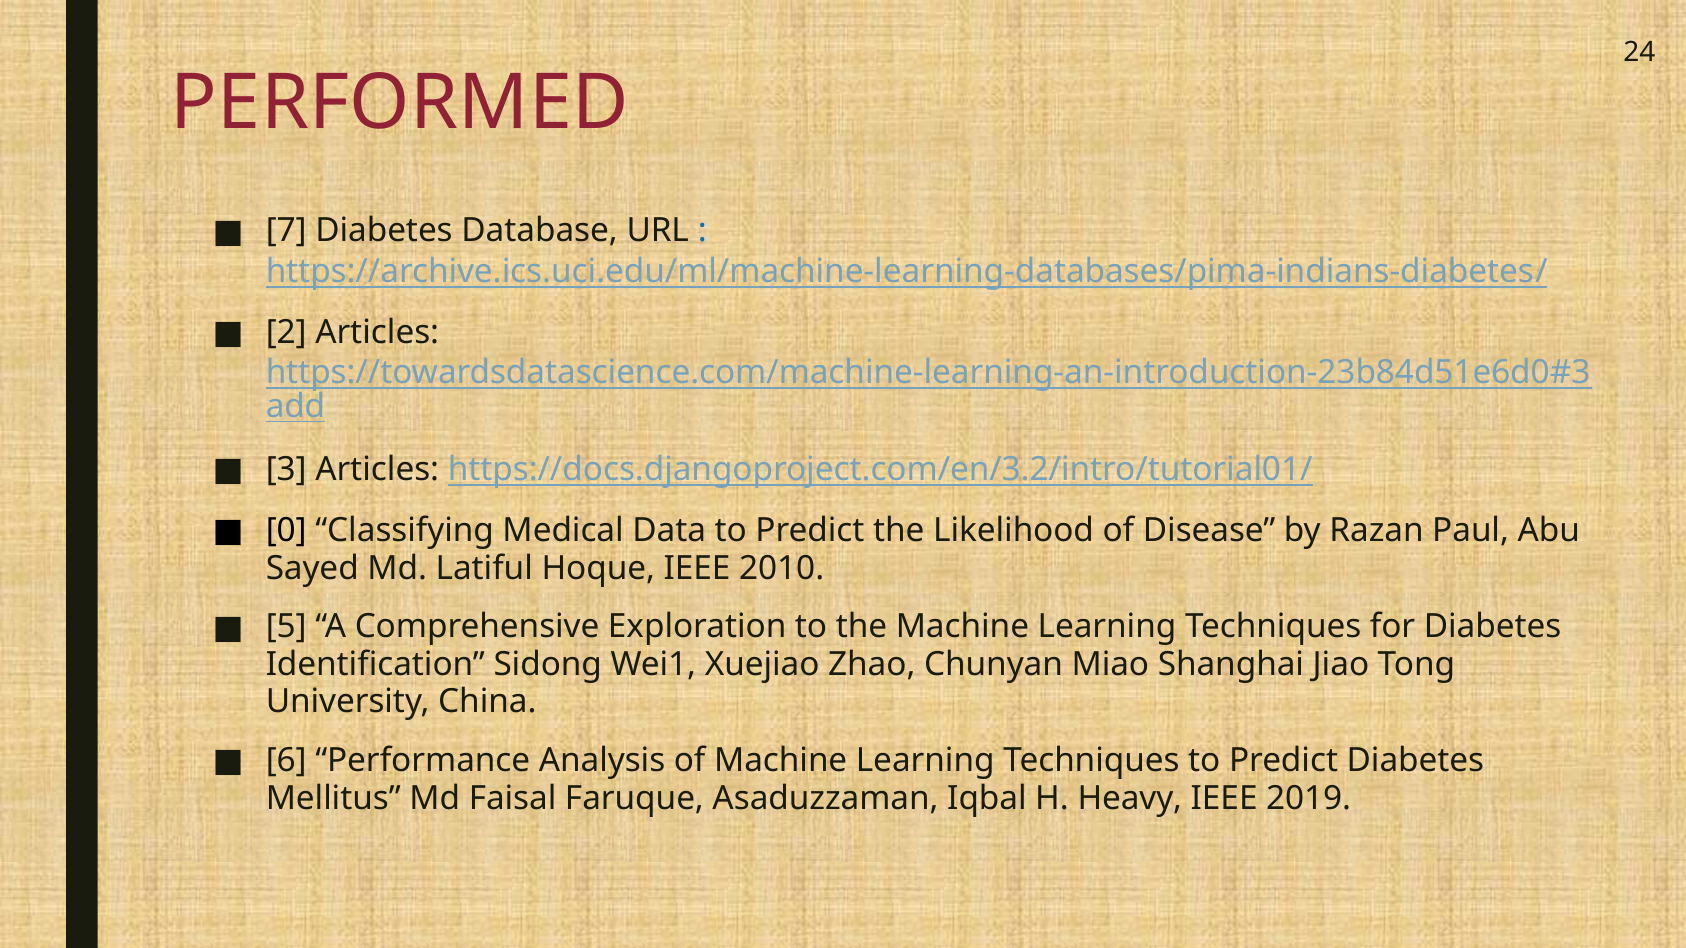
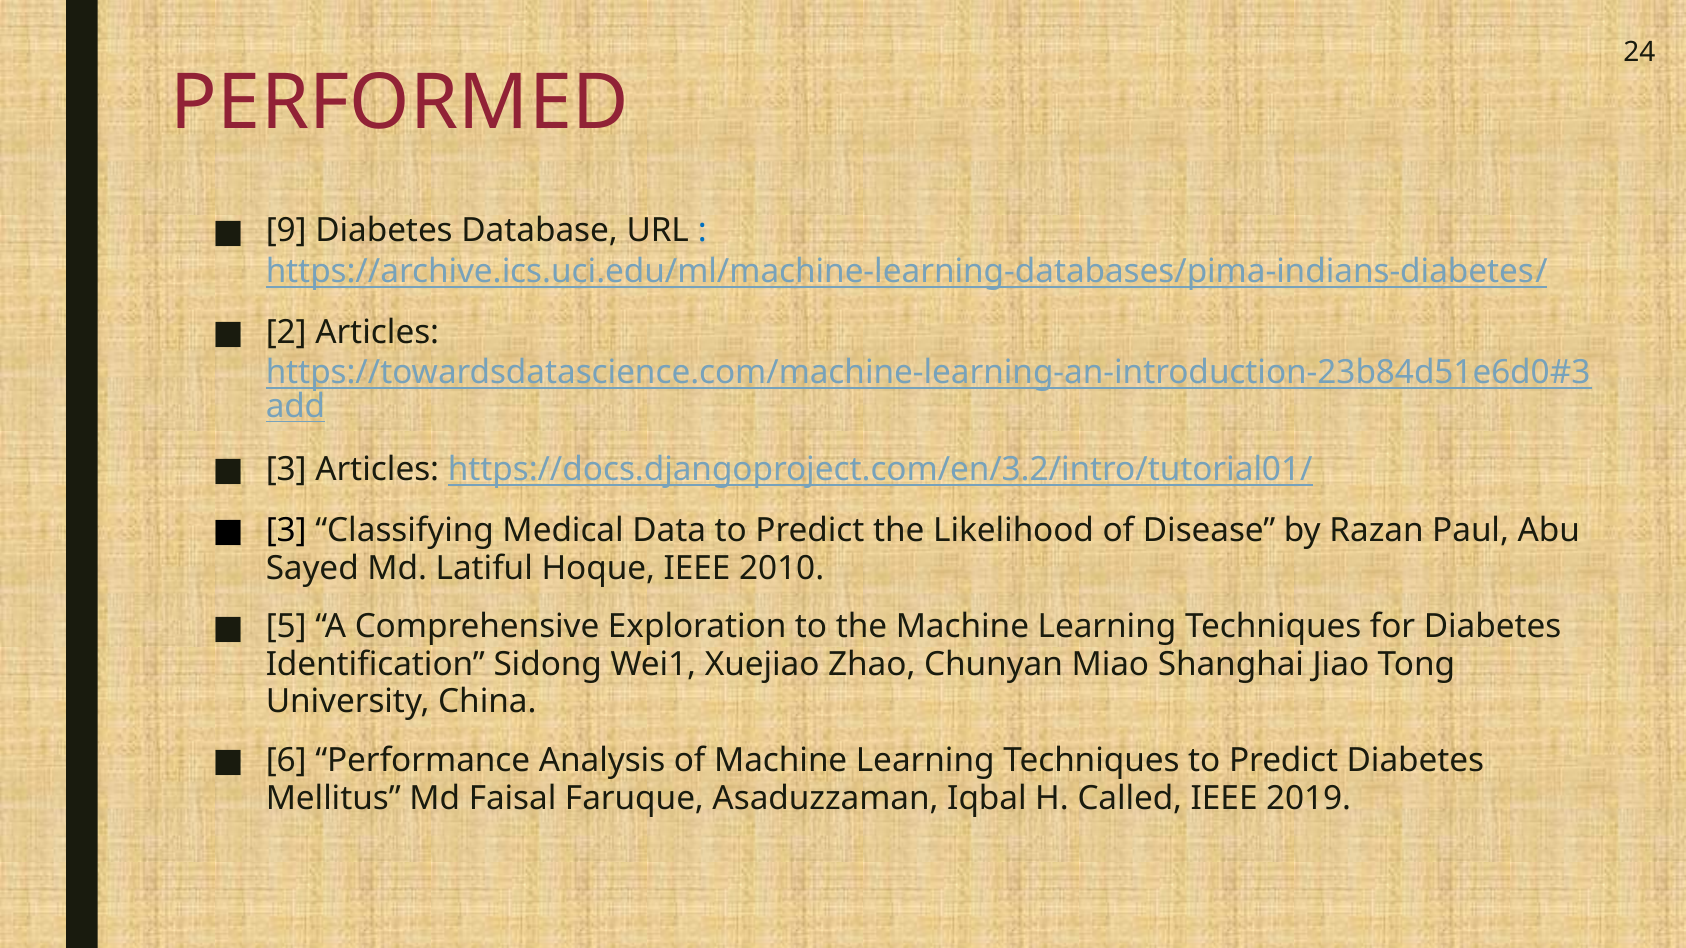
7: 7 -> 9
0 at (286, 531): 0 -> 3
Heavy: Heavy -> Called
